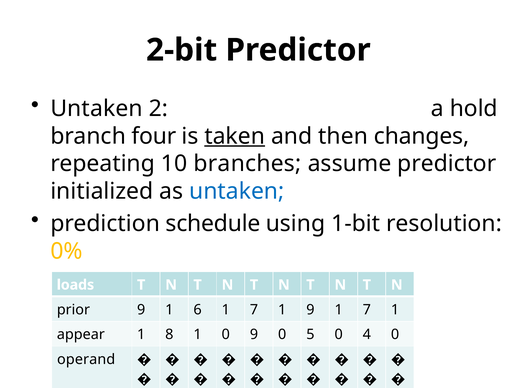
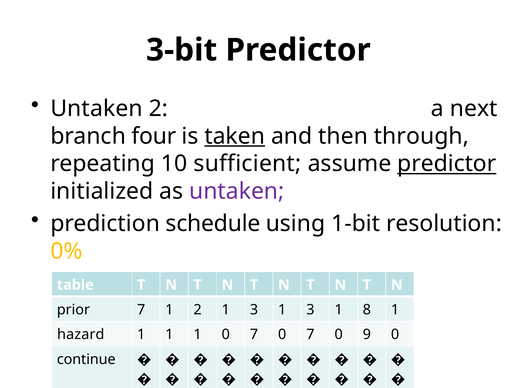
2-bit: 2-bit -> 3-bit
hold: hold -> next
changes: changes -> through
branches: branches -> sufficient
predictor at (447, 164) underline: none -> present
untaken at (237, 191) colour: blue -> purple
loads: loads -> table
prior 9: 9 -> 7
1 6: 6 -> 2
7 at (254, 310): 7 -> 3
9 at (310, 310): 9 -> 3
7 at (367, 310): 7 -> 8
appear: appear -> hazard
8 at (169, 334): 8 -> 1
1 0 9: 9 -> 7
5 at (310, 334): 5 -> 7
4: 4 -> 9
operand: operand -> continue
